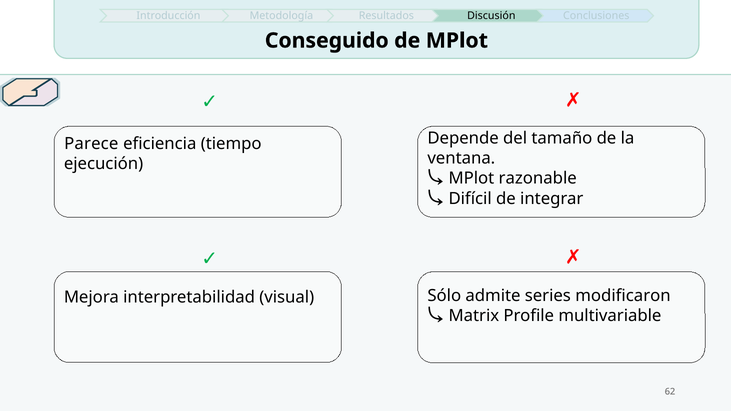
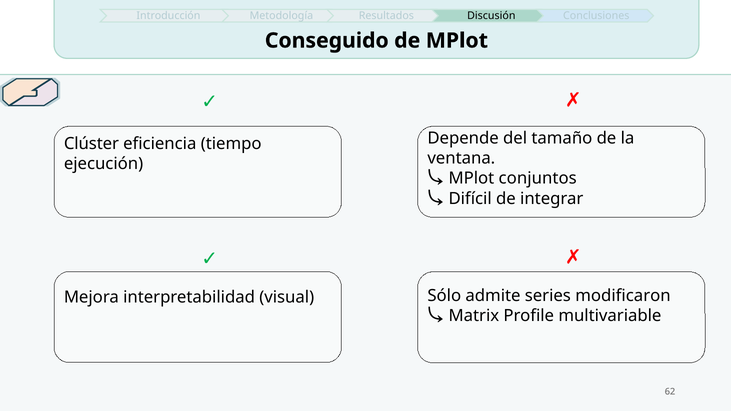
Parece: Parece -> Clúster
razonable: razonable -> conjuntos
